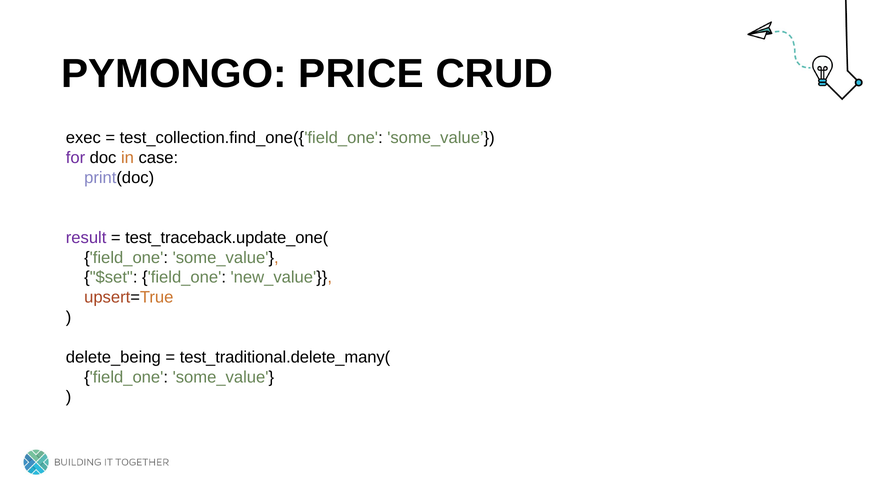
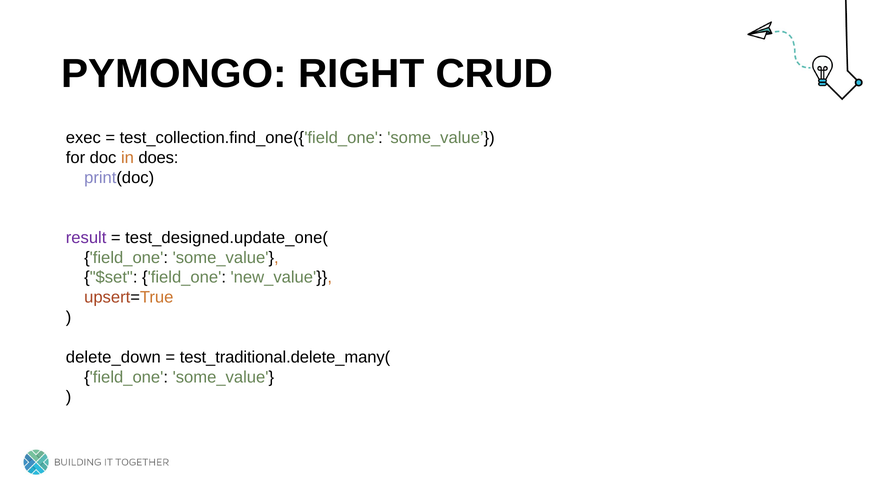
PRICE: PRICE -> RIGHT
for colour: purple -> black
case: case -> does
test_traceback.update_one(: test_traceback.update_one( -> test_designed.update_one(
delete_being: delete_being -> delete_down
